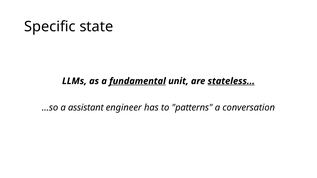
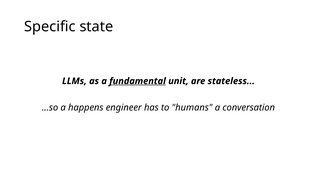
stateless underline: present -> none
assistant: assistant -> happens
patterns: patterns -> humans
